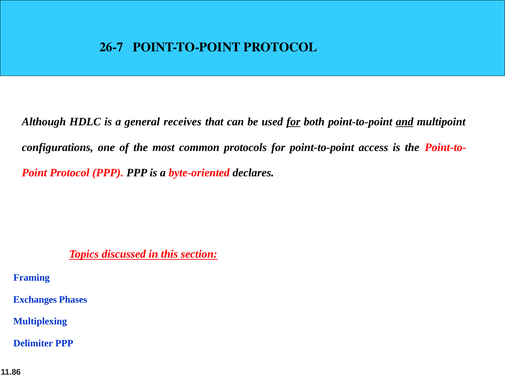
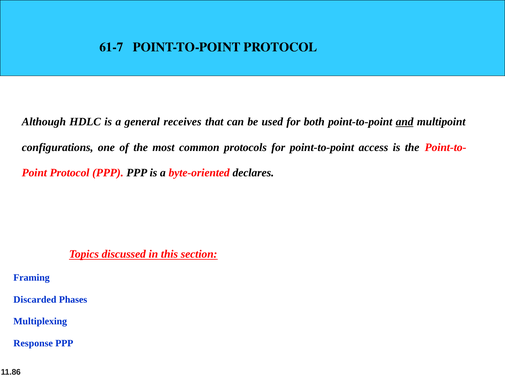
26-7: 26-7 -> 61-7
for at (293, 122) underline: present -> none
Exchanges: Exchanges -> Discarded
Delimiter: Delimiter -> Response
